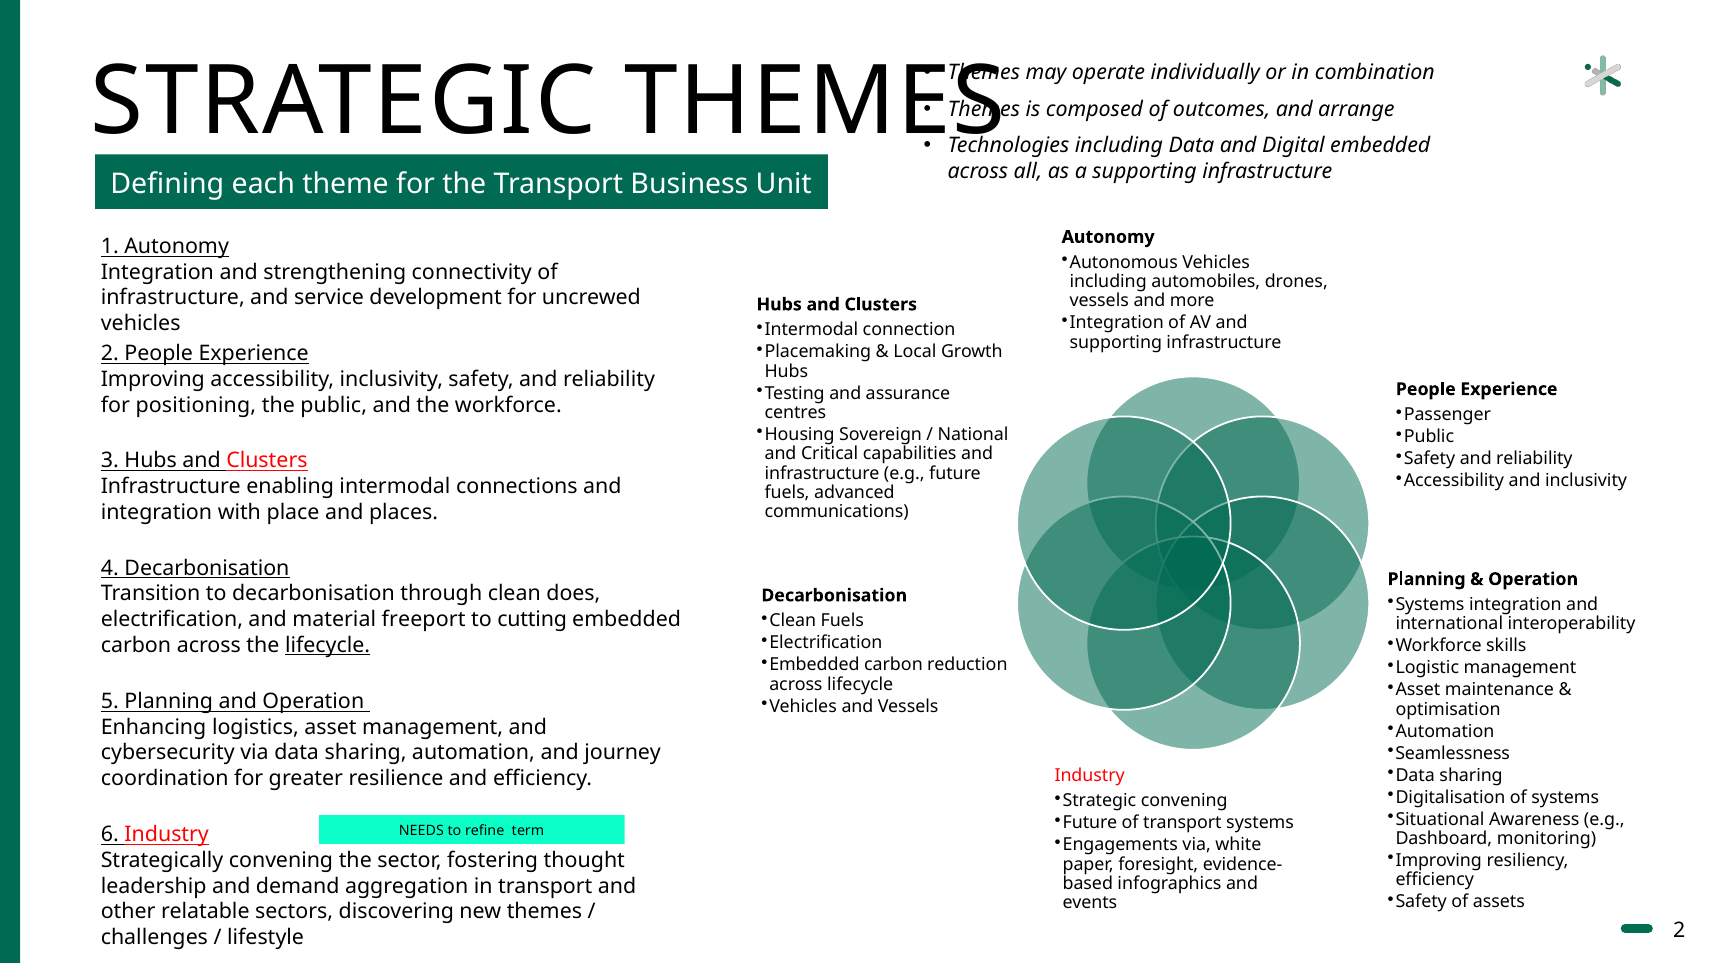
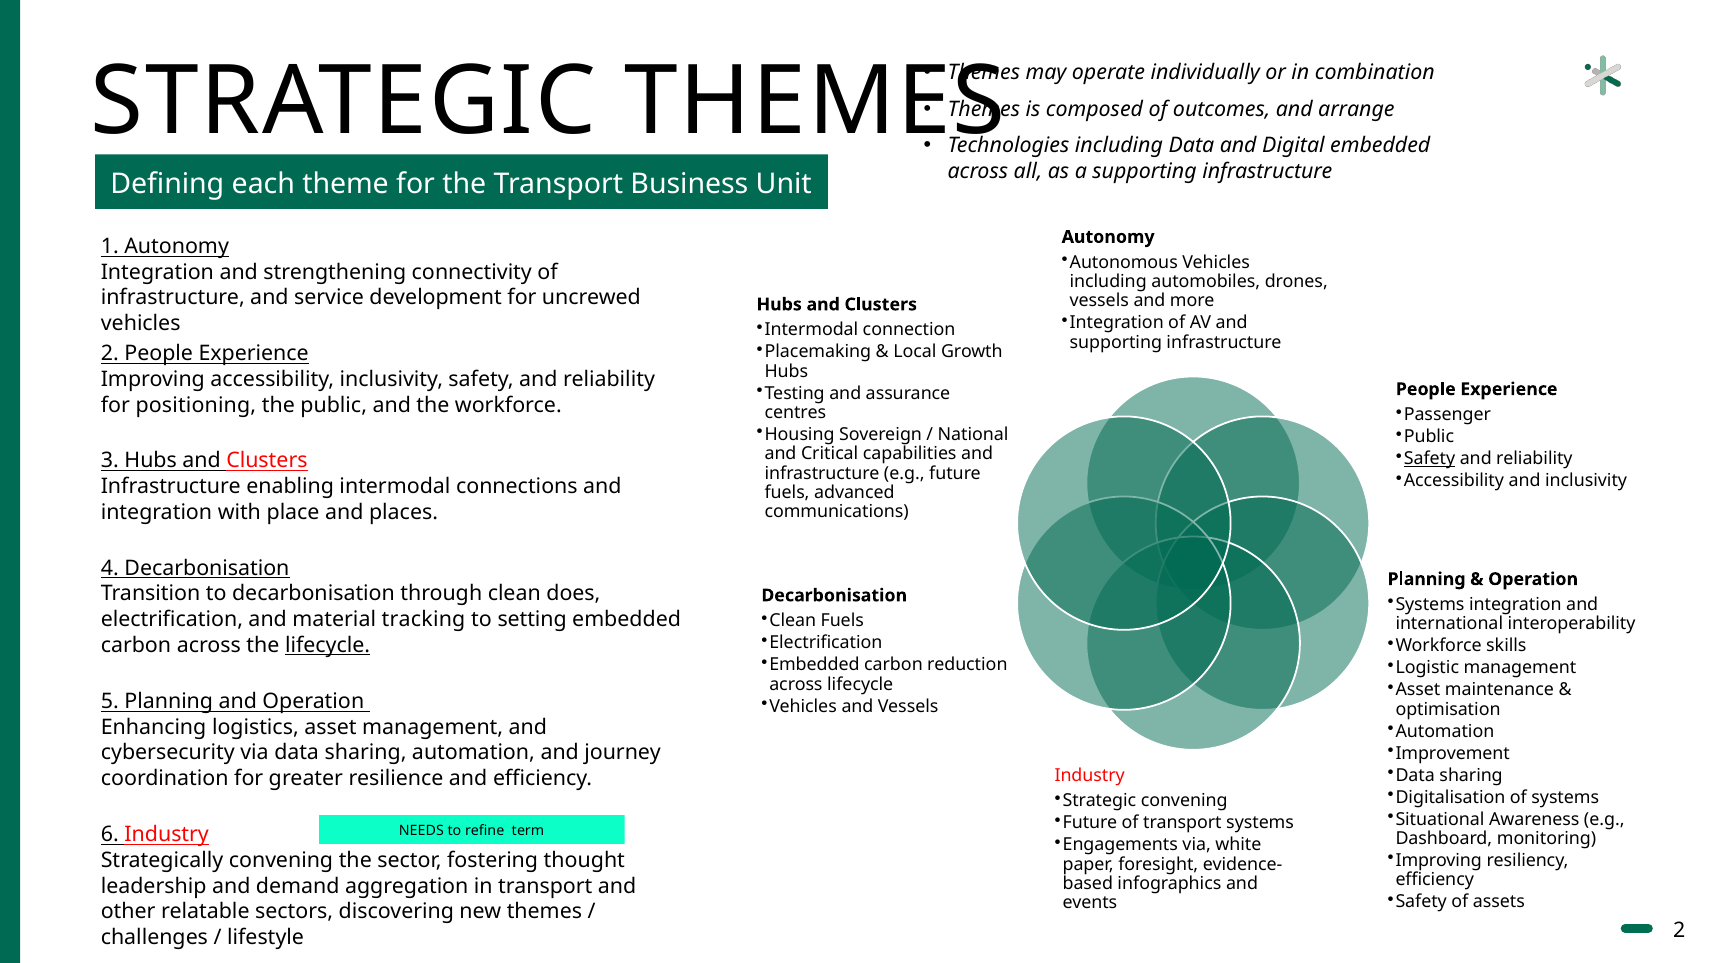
Safety at (1430, 459) underline: none -> present
freeport: freeport -> tracking
cutting: cutting -> setting
Seamlessness: Seamlessness -> Improvement
